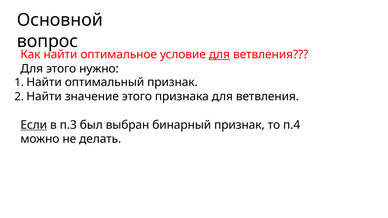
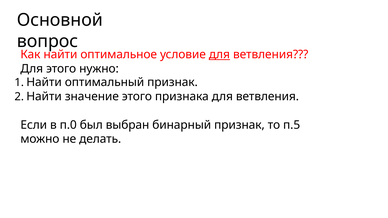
Если underline: present -> none
п.3: п.3 -> п.0
п.4: п.4 -> п.5
